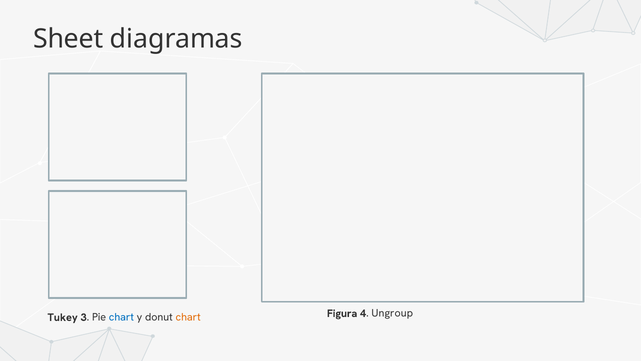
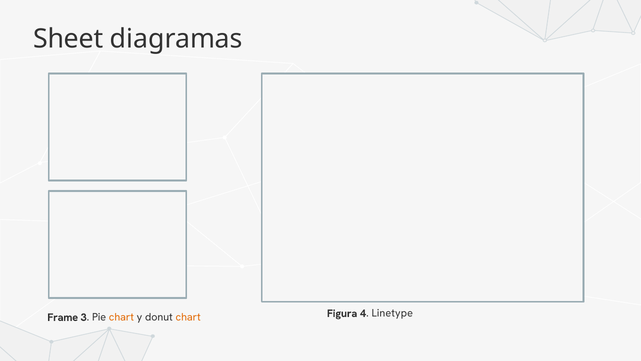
Tukey: Tukey -> Frame
chart at (121, 317) colour: blue -> orange
Ungroup: Ungroup -> Linetype
